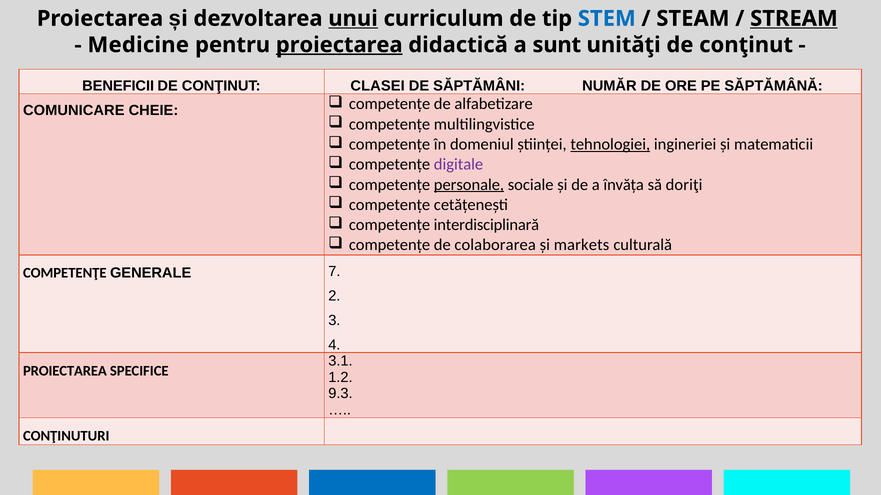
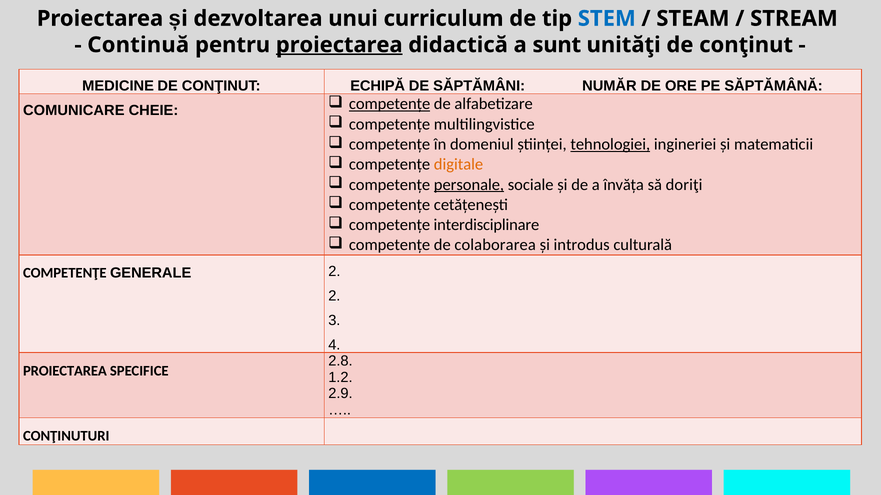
unui underline: present -> none
STREAM underline: present -> none
Medicine: Medicine -> Continuă
BENEFICII: BENEFICII -> MEDICINE
CLASEI: CLASEI -> ECHIPĂ
competențe at (390, 104) underline: none -> present
digitale colour: purple -> orange
interdisciplinară: interdisciplinară -> interdisciplinare
markets: markets -> introdus
GENERALE 7: 7 -> 2
3.1: 3.1 -> 2.8
9.3: 9.3 -> 2.9
